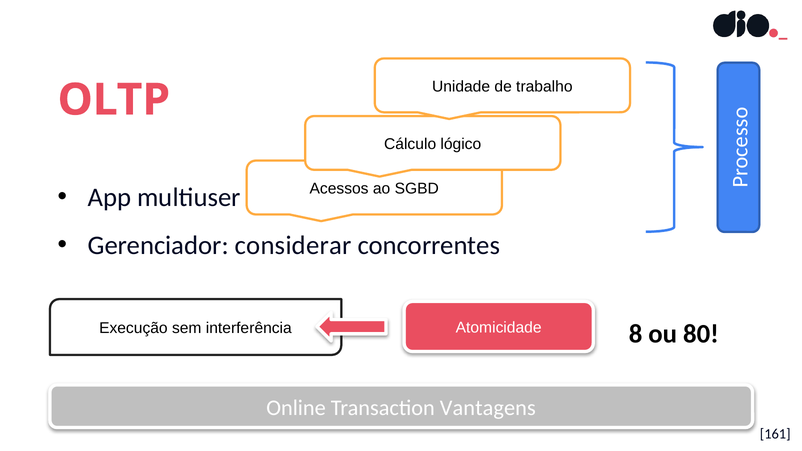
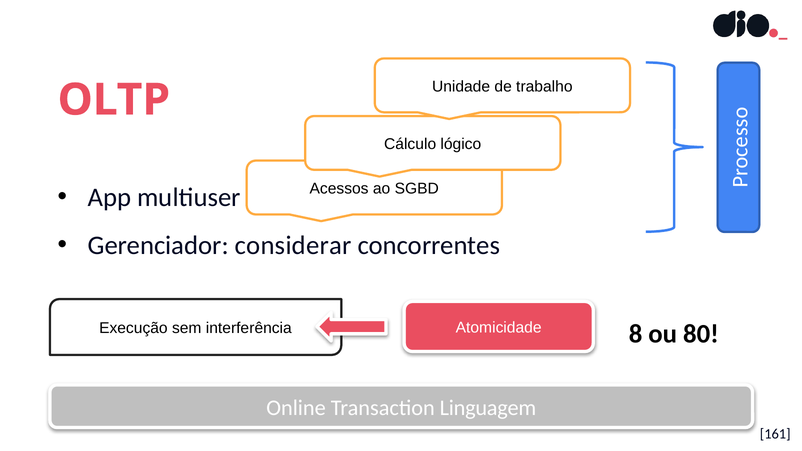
Vantagens: Vantagens -> Linguagem
